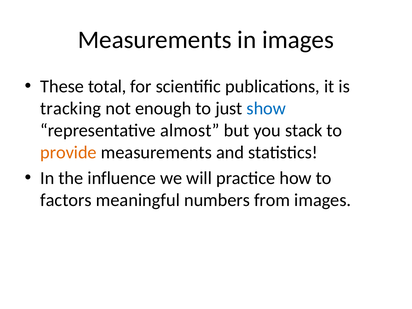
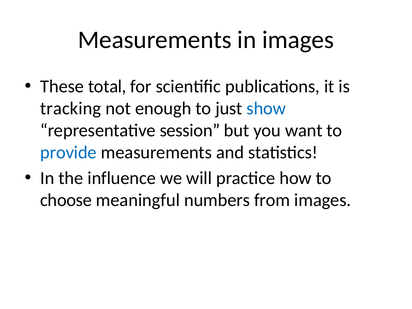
almost: almost -> session
stack: stack -> want
provide colour: orange -> blue
factors: factors -> choose
